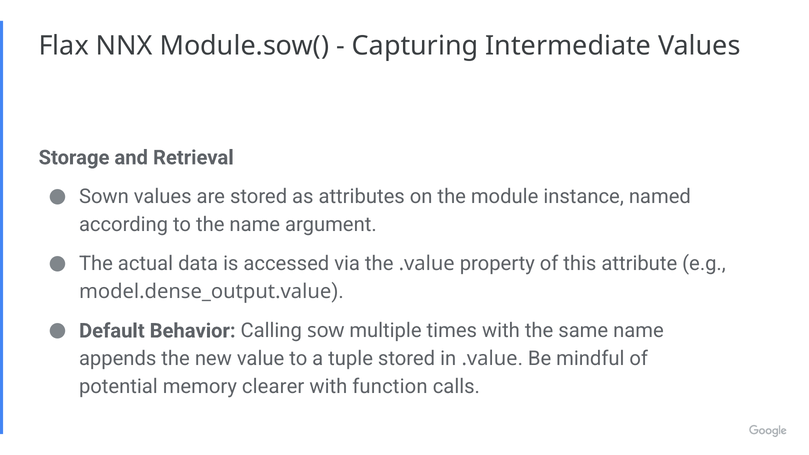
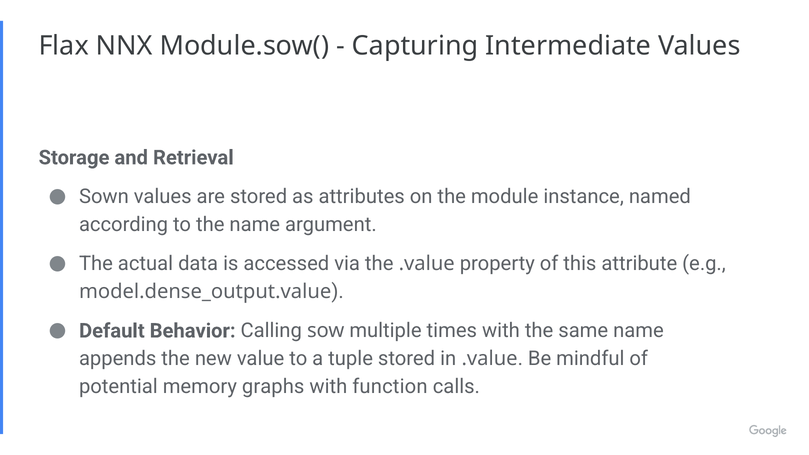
clearer: clearer -> graphs
